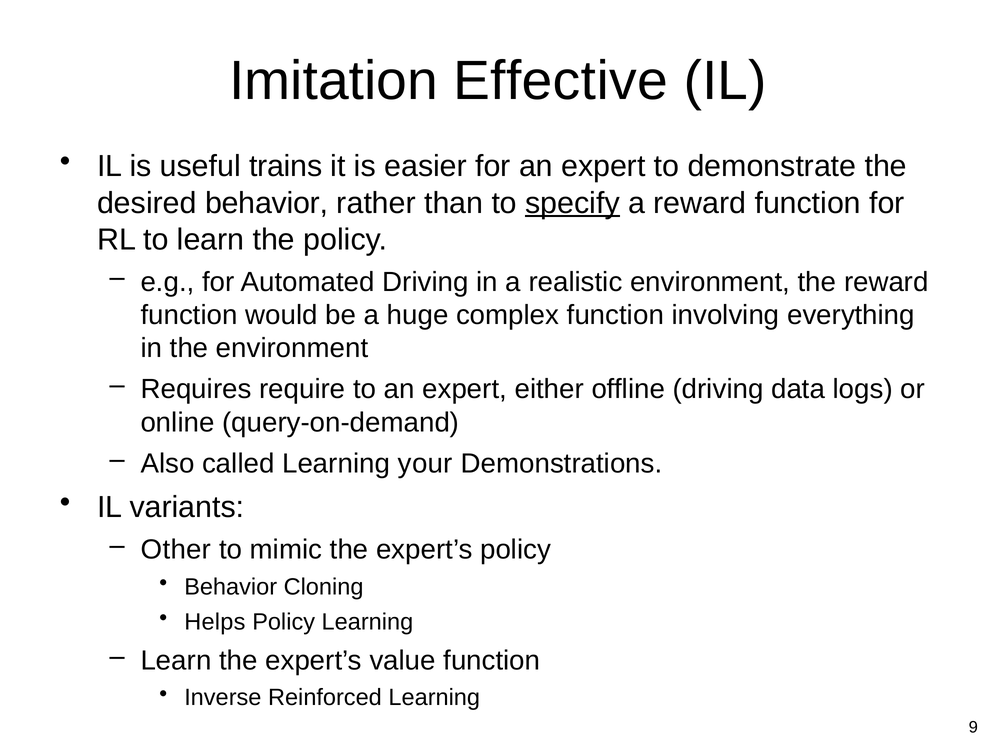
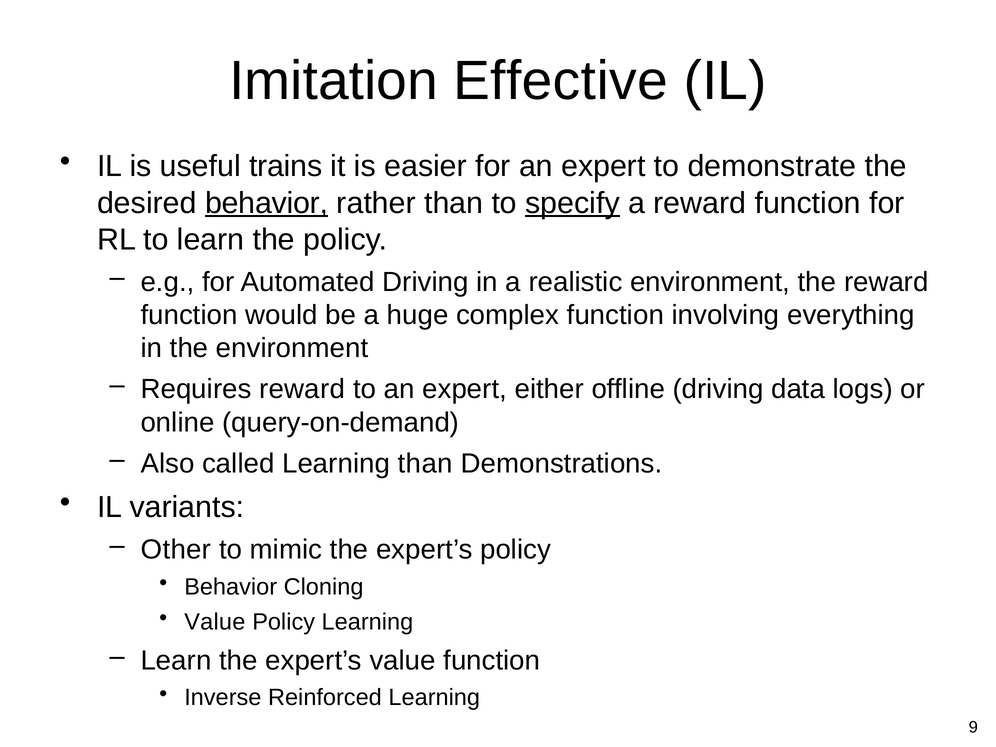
behavior at (267, 203) underline: none -> present
Requires require: require -> reward
Learning your: your -> than
Helps at (215, 622): Helps -> Value
